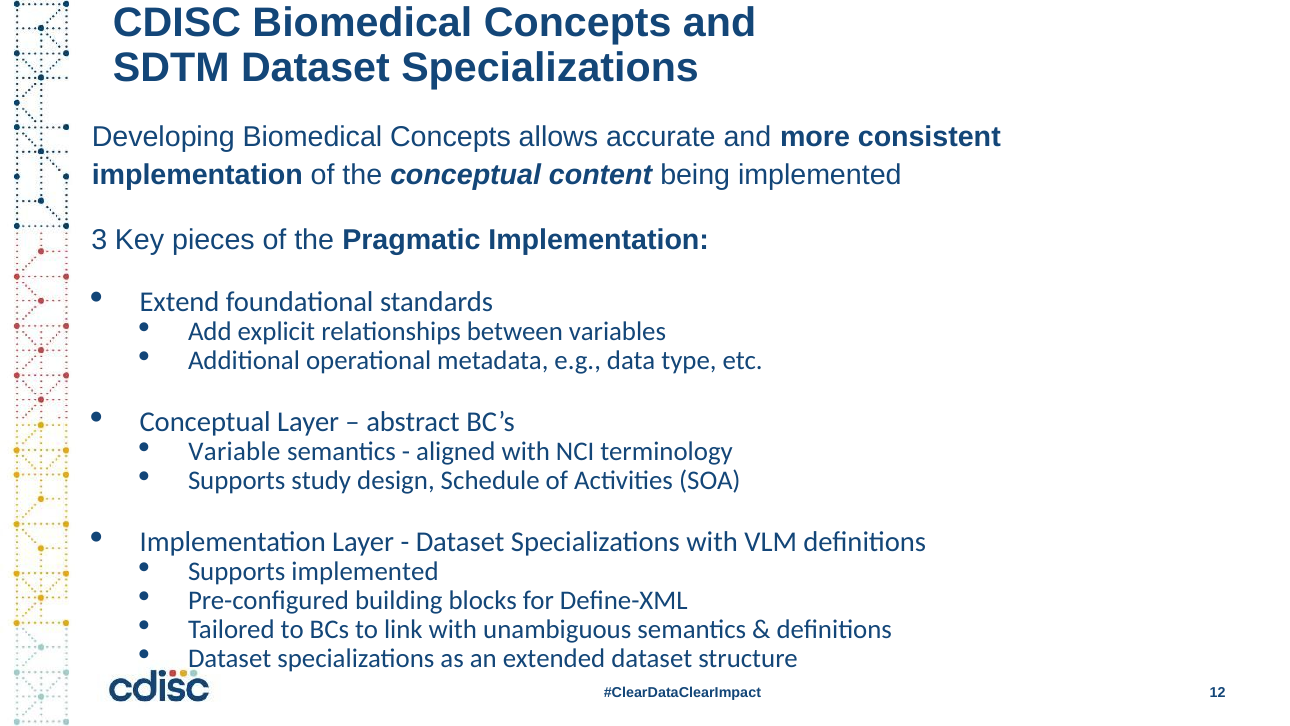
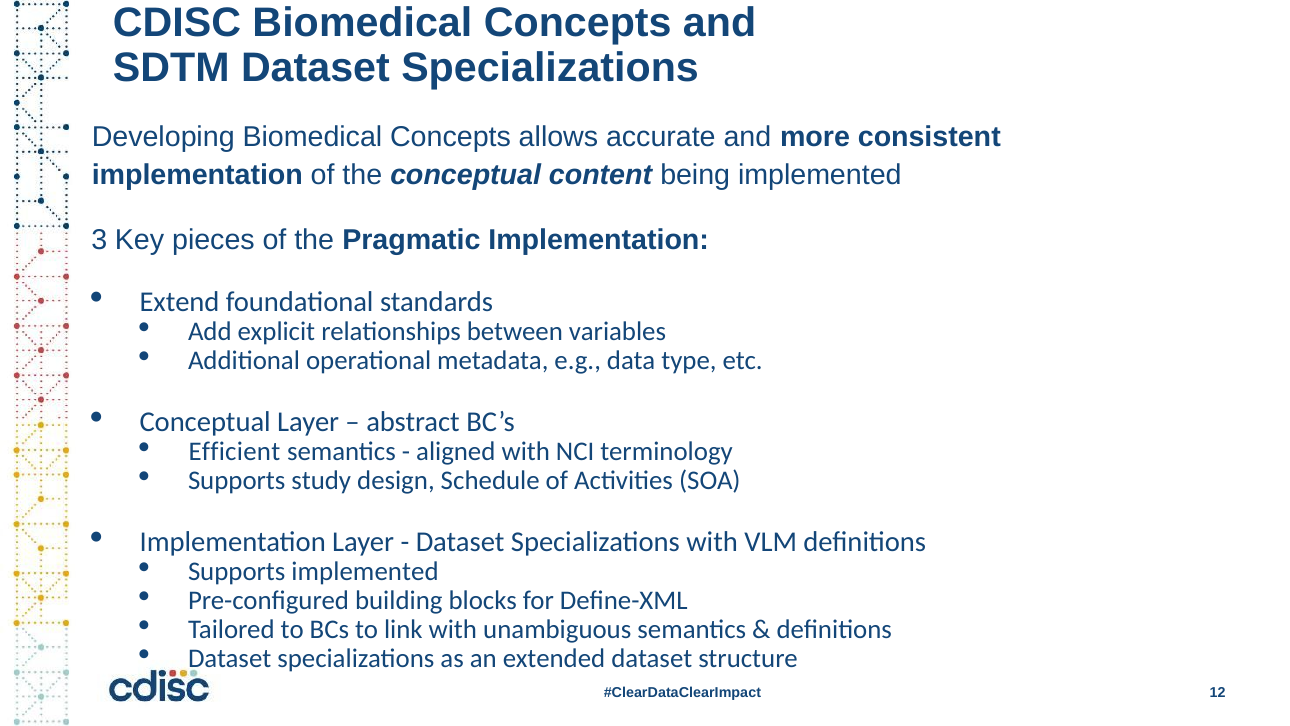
Variable: Variable -> Efficient
